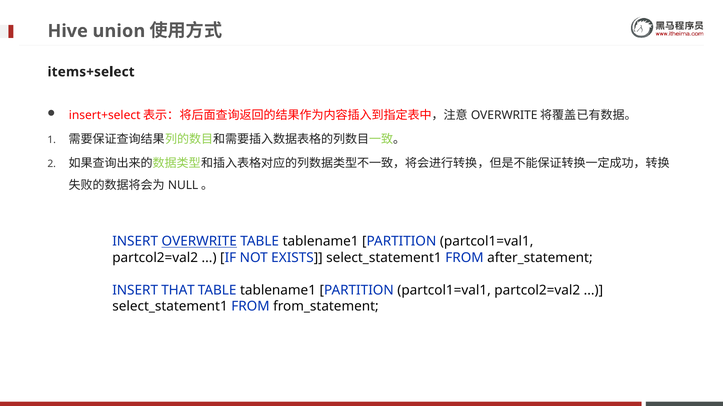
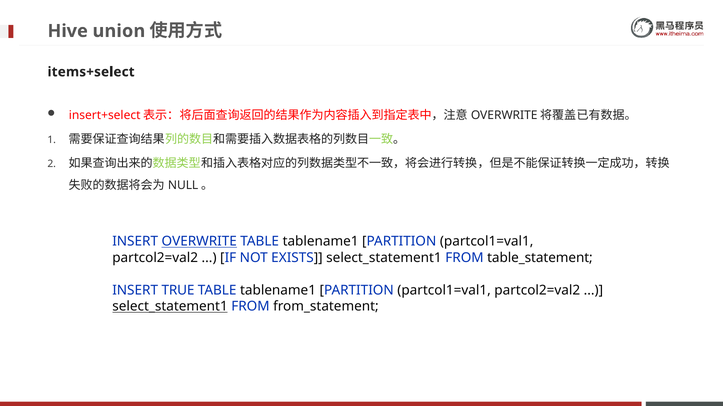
after_statement: after_statement -> table_statement
THAT: THAT -> TRUE
select_statement1 at (170, 307) underline: none -> present
